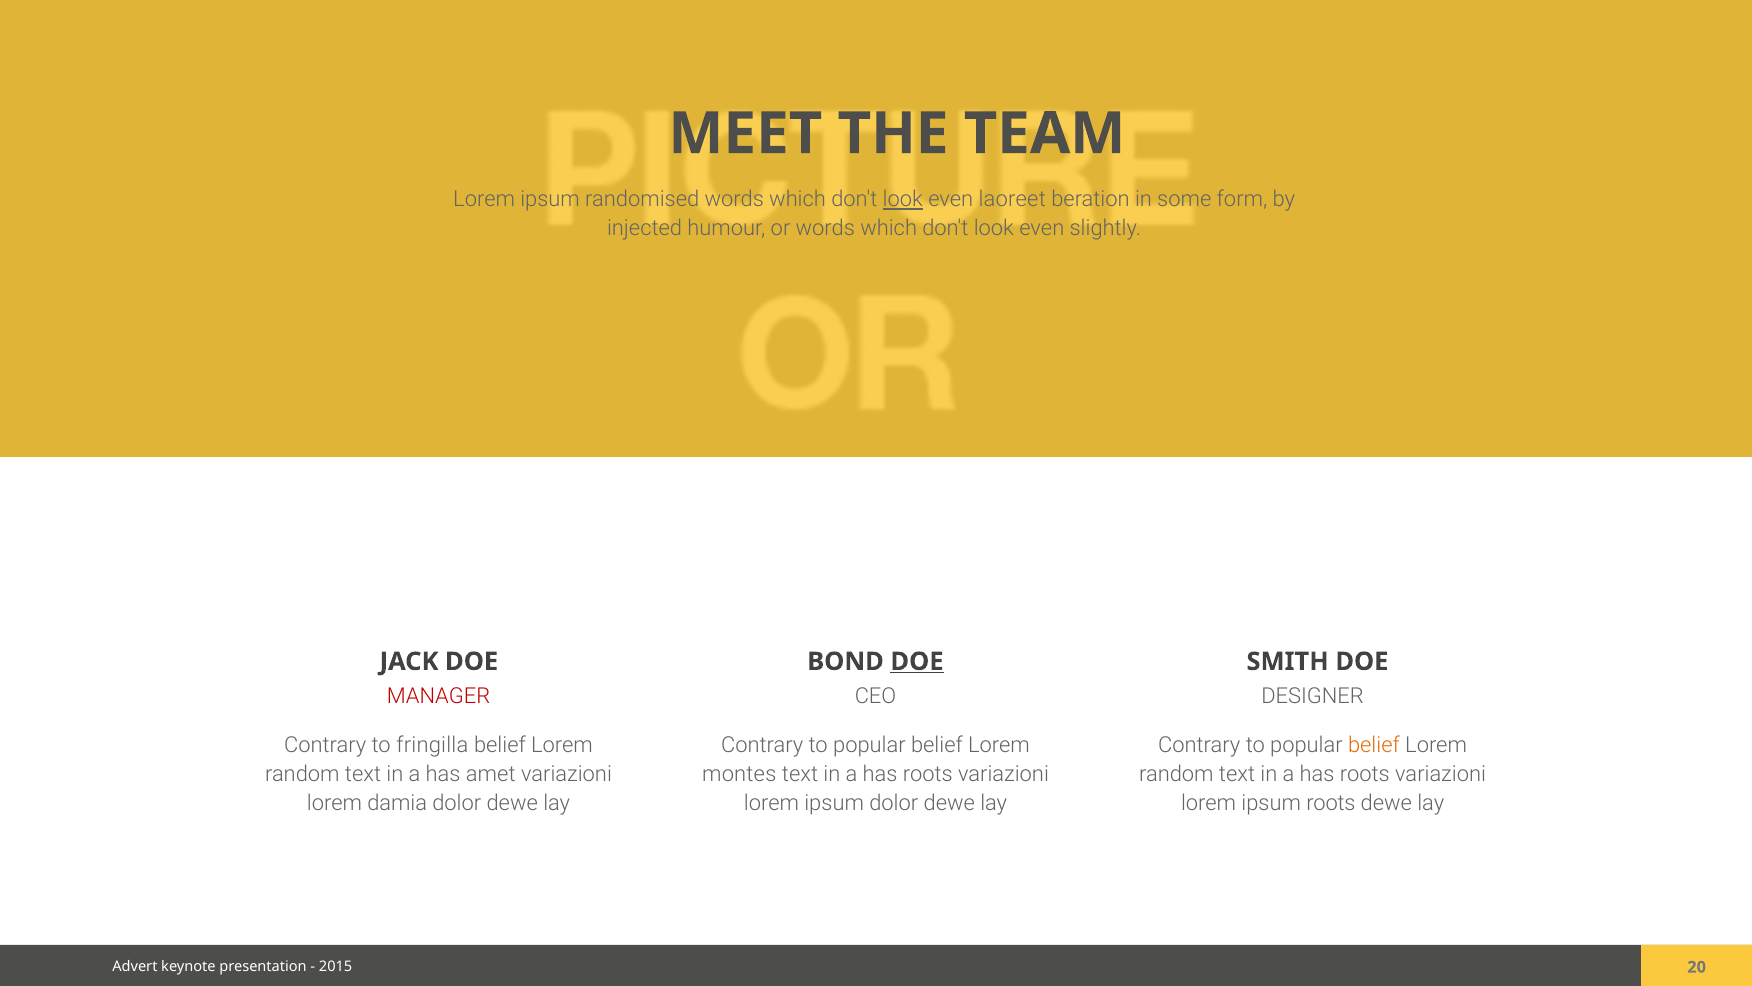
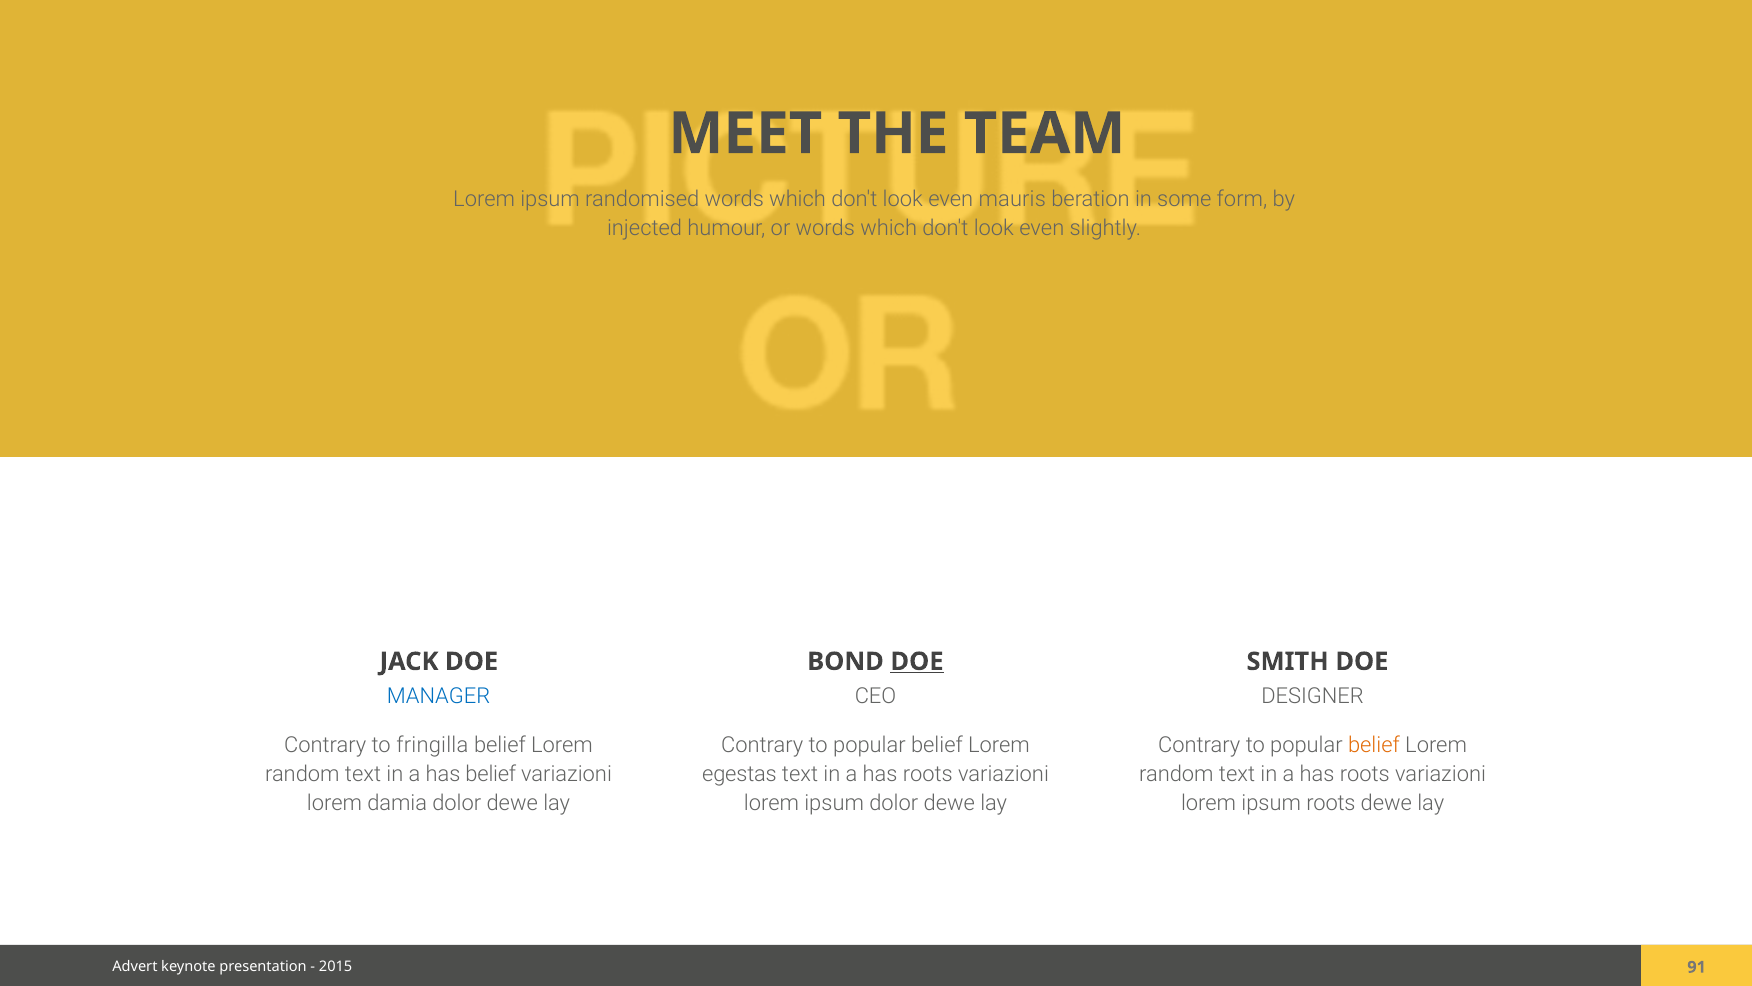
look at (903, 199) underline: present -> none
laoreet: laoreet -> mauris
MANAGER colour: red -> blue
has amet: amet -> belief
montes: montes -> egestas
20: 20 -> 91
